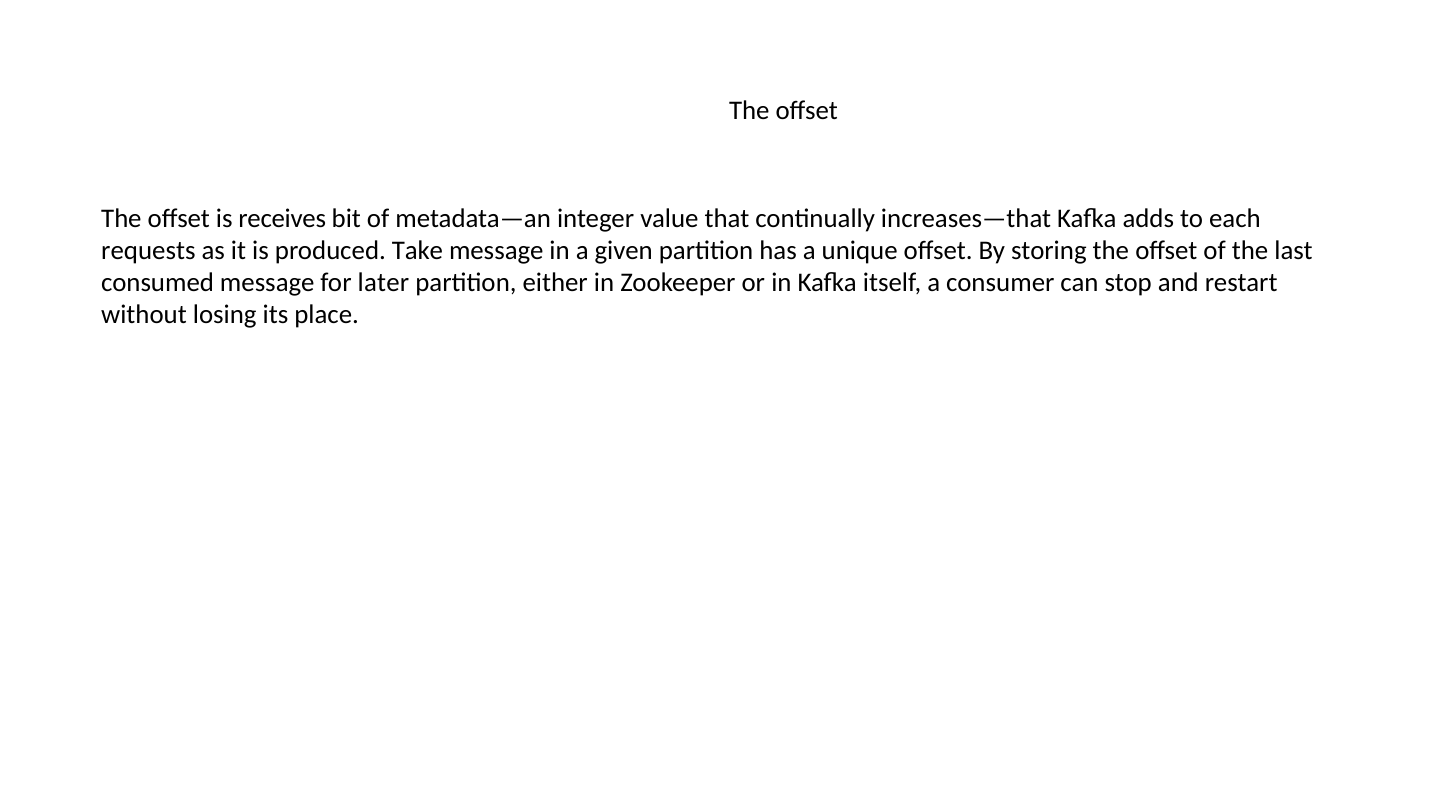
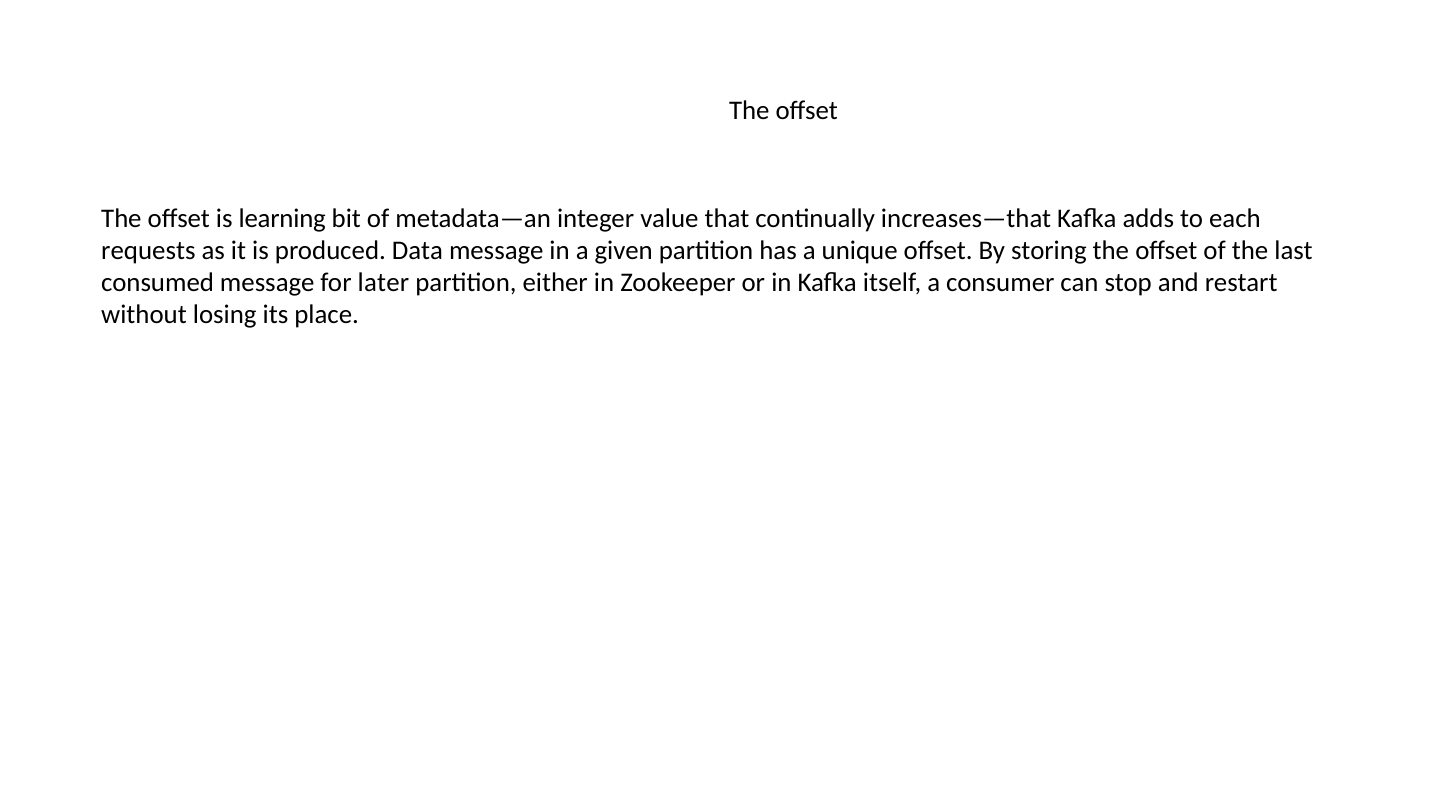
receives: receives -> learning
Take: Take -> Data
